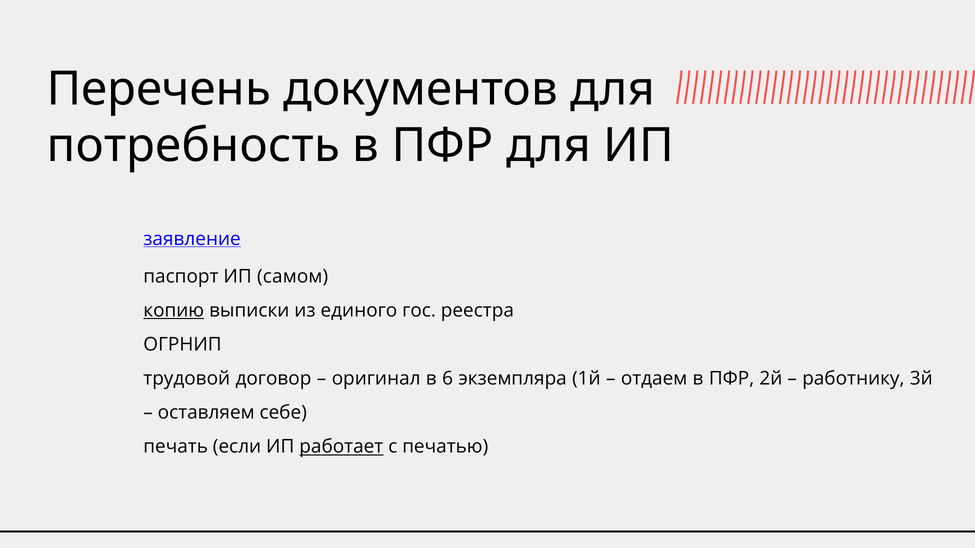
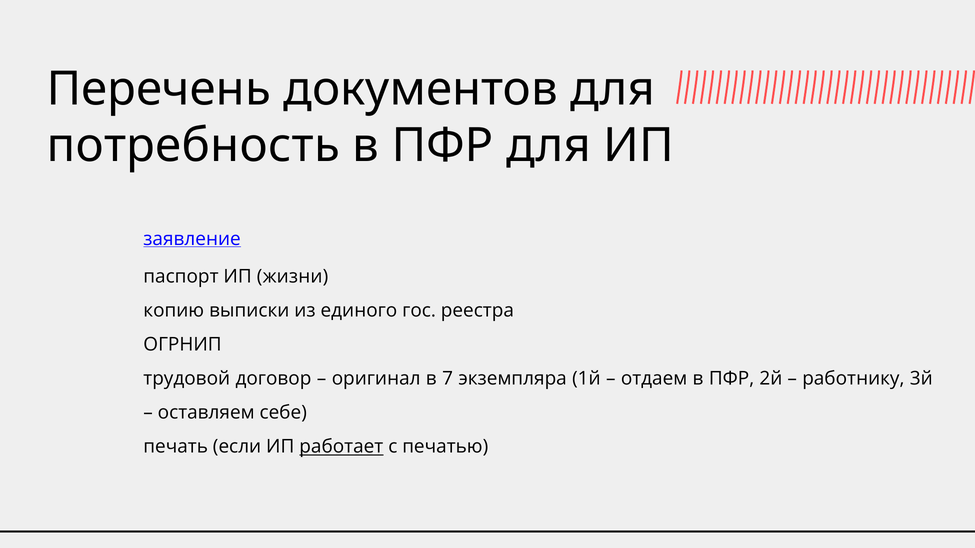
самом: самом -> жизни
копию underline: present -> none
6: 6 -> 7
